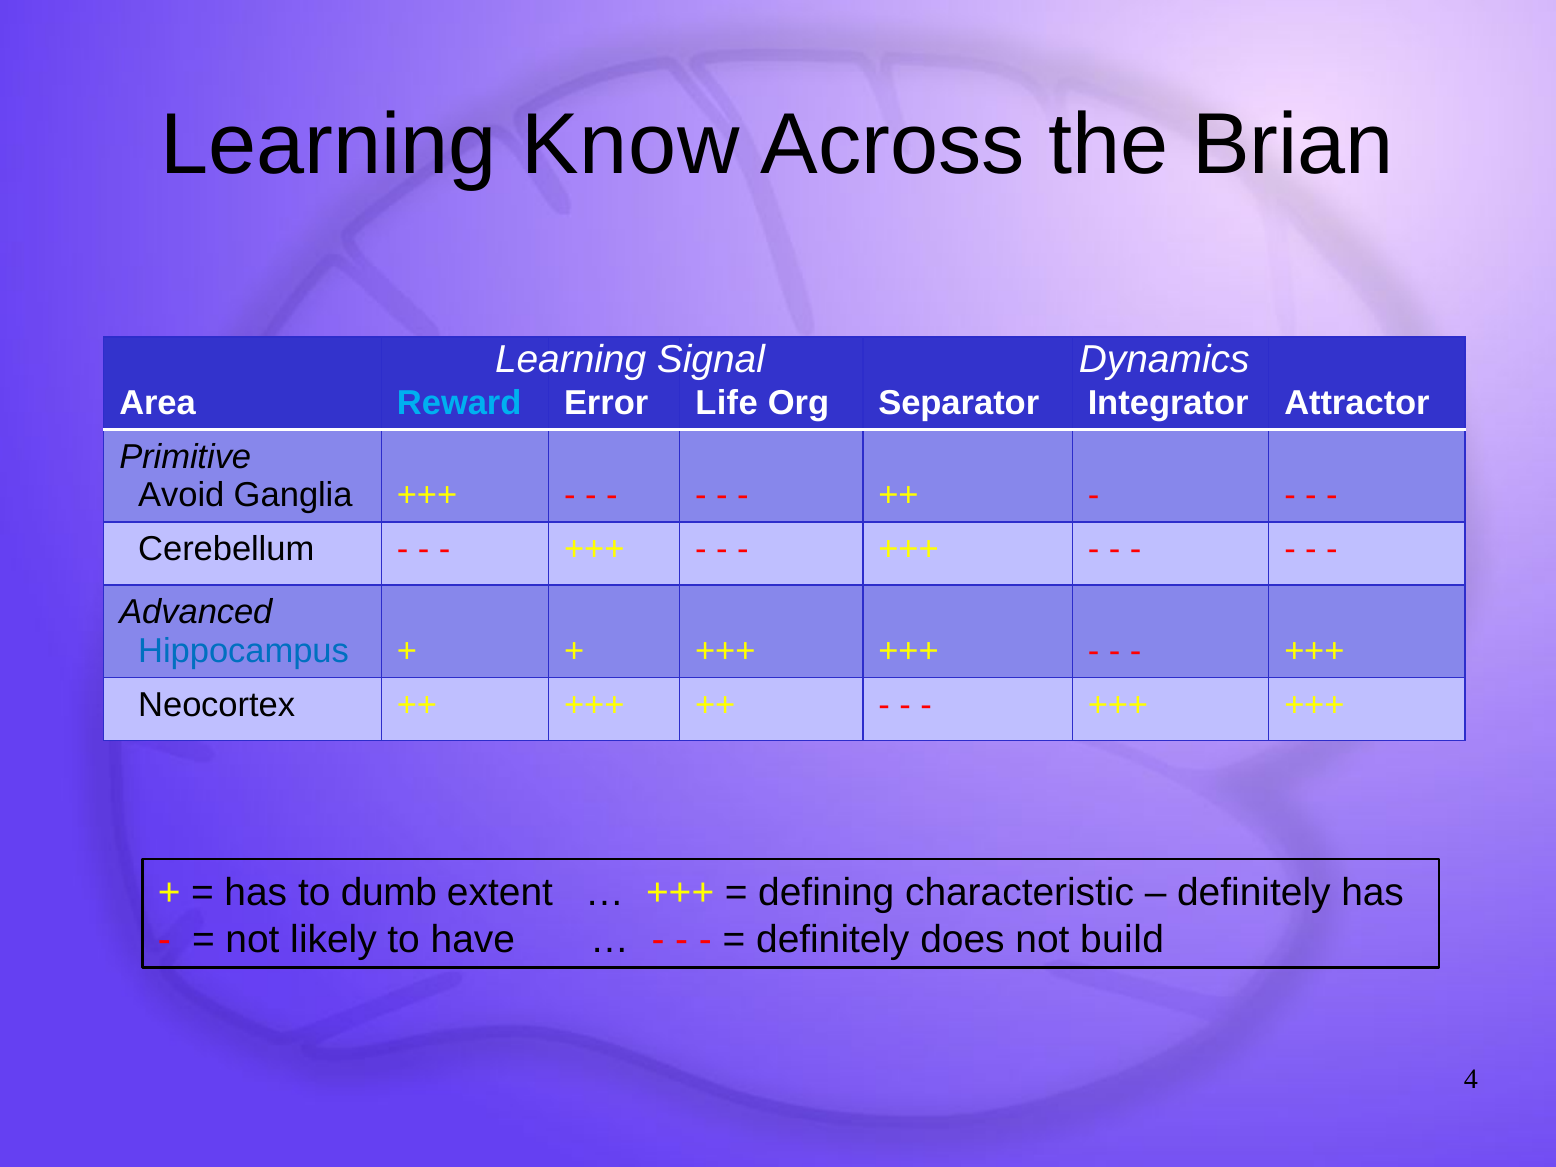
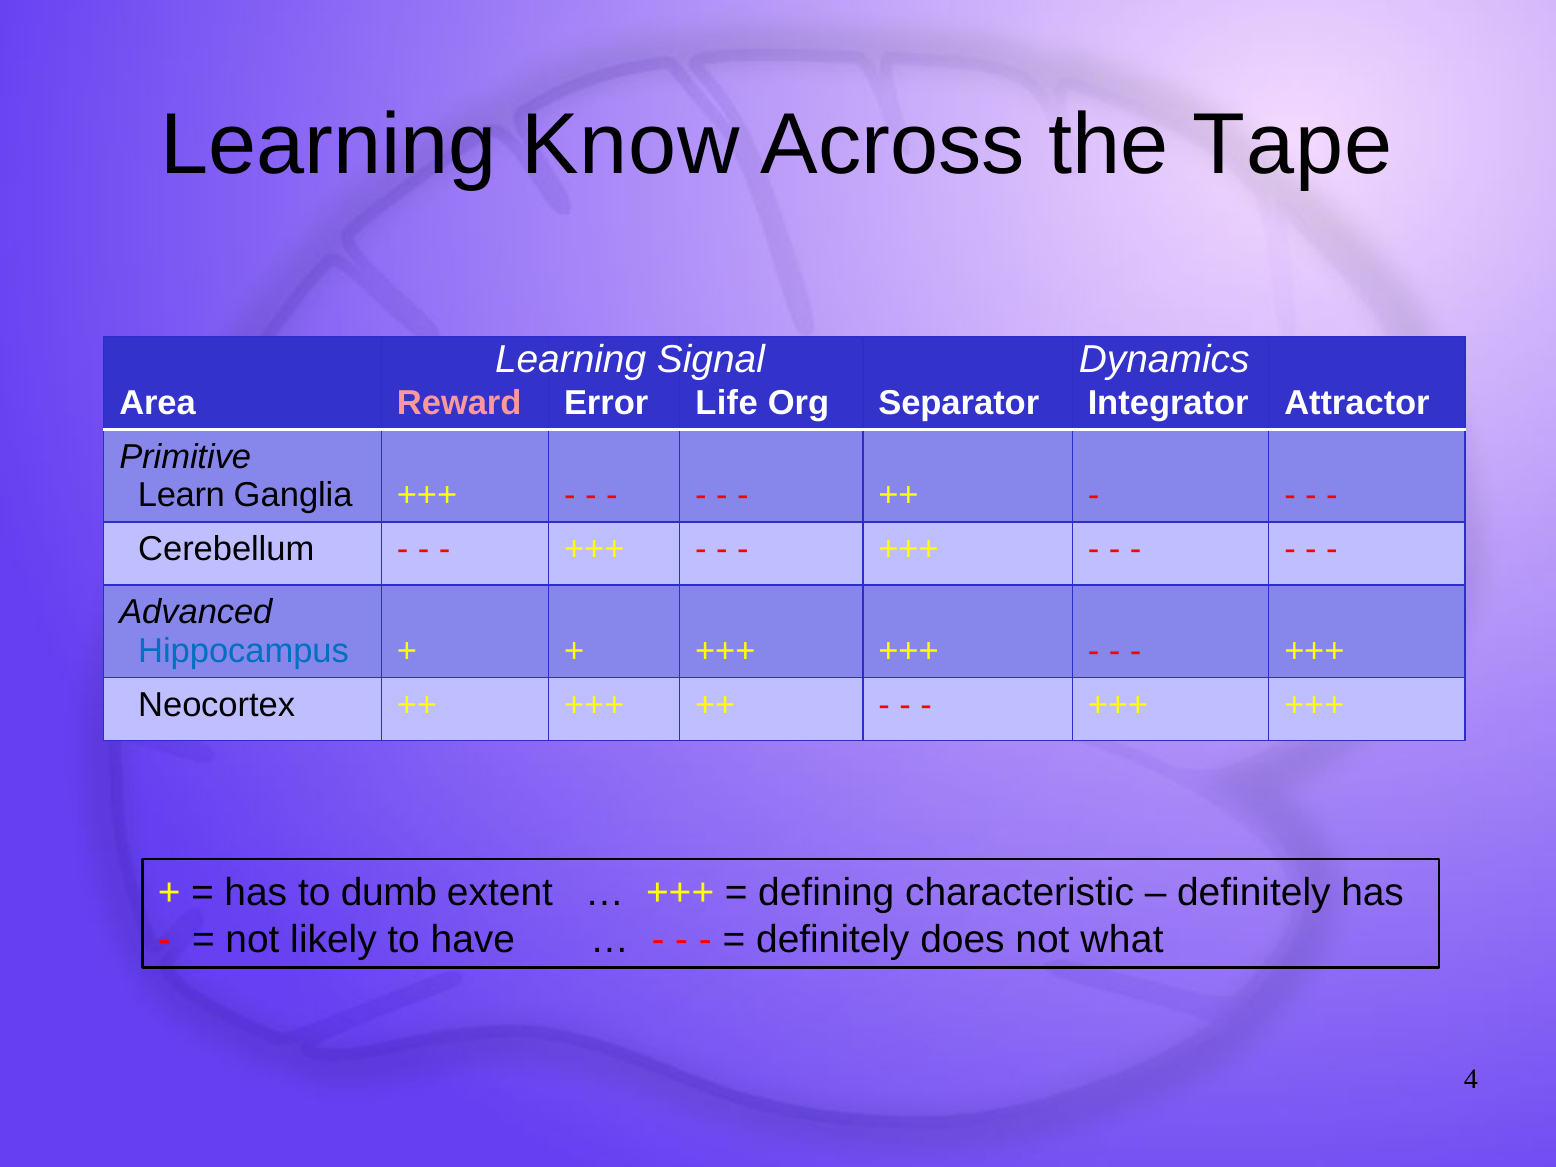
Brian: Brian -> Tape
Reward colour: light blue -> pink
Avoid: Avoid -> Learn
build: build -> what
